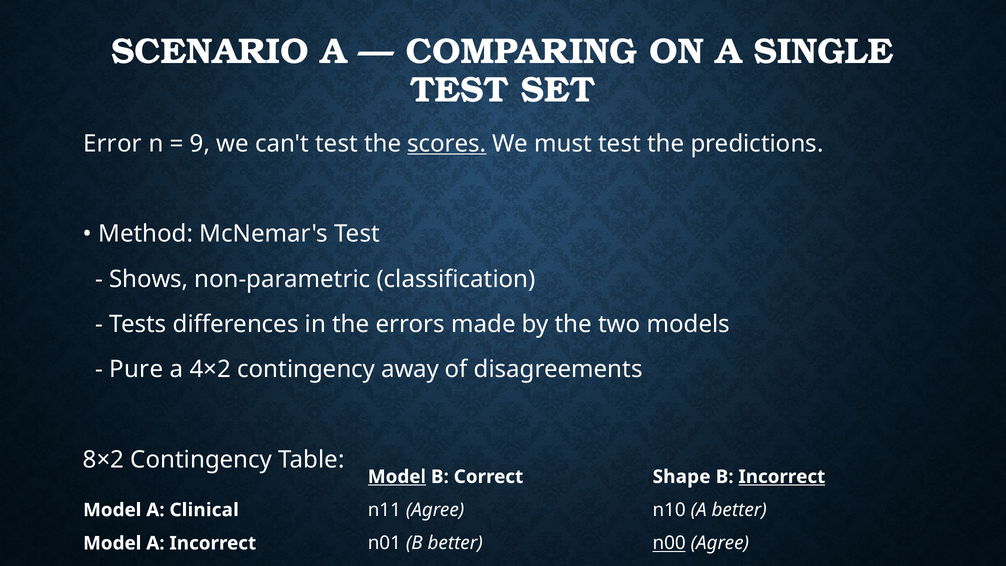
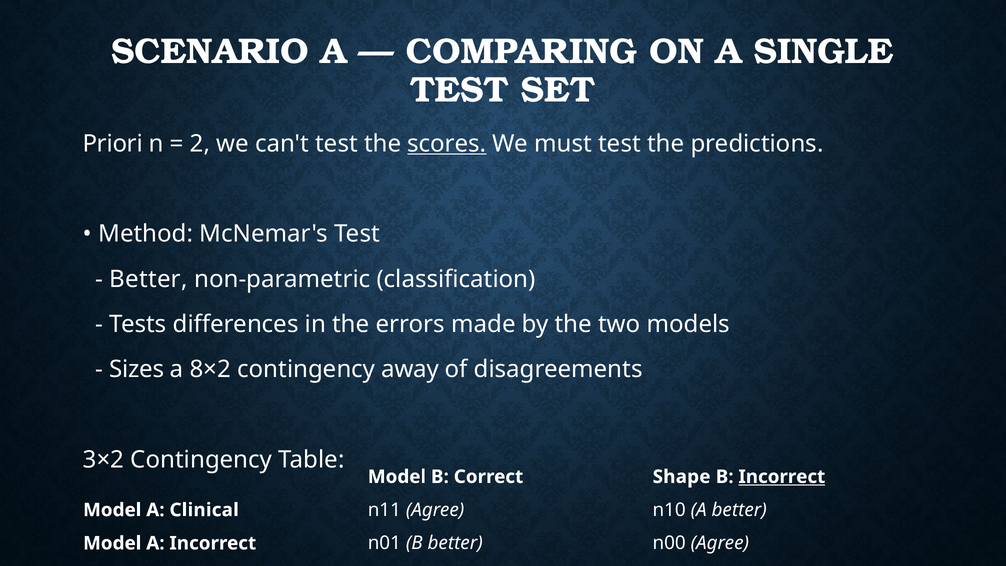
Error: Error -> Priori
9: 9 -> 2
Shows at (149, 279): Shows -> Better
Pure: Pure -> Sizes
4×2: 4×2 -> 8×2
8×2: 8×2 -> 3×2
Model at (397, 477) underline: present -> none
n00 underline: present -> none
